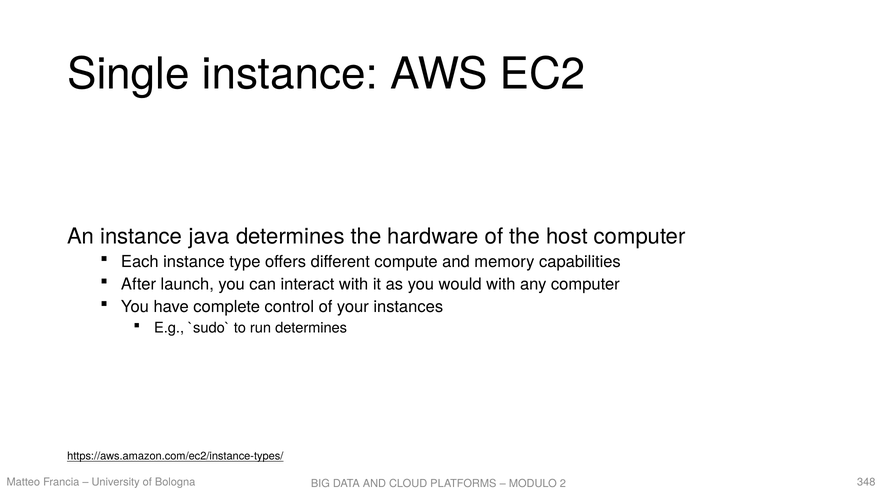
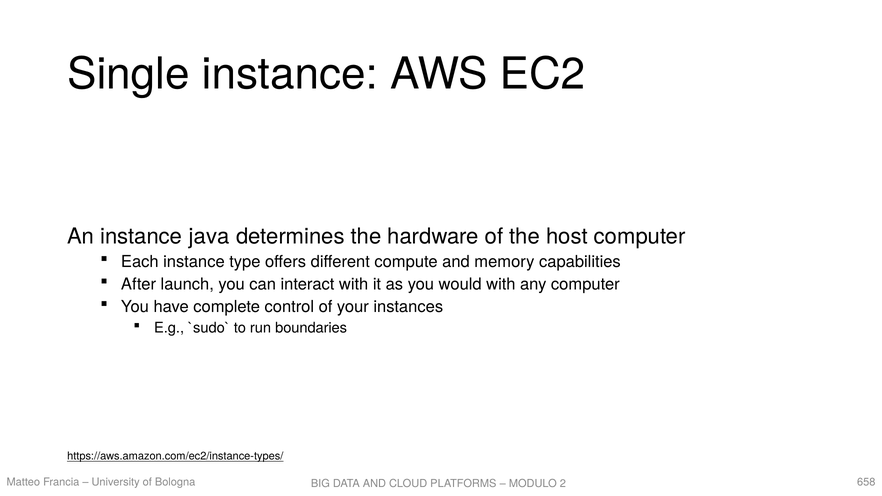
run determines: determines -> boundaries
348: 348 -> 658
